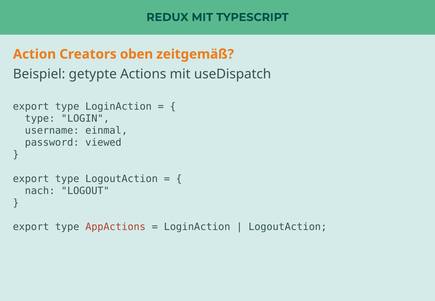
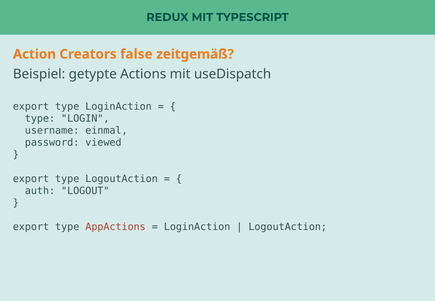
oben: oben -> false
nach: nach -> auth
